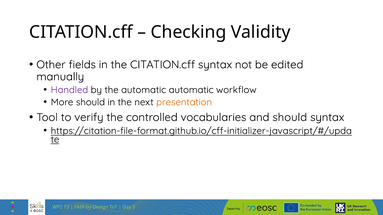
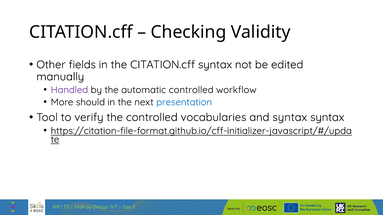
automatic automatic: automatic -> controlled
presentation colour: orange -> blue
and should: should -> syntax
